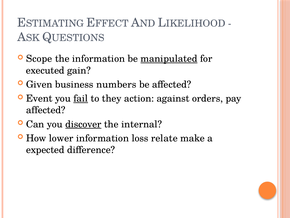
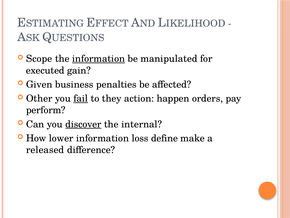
information at (99, 59) underline: none -> present
manipulated underline: present -> none
numbers: numbers -> penalties
Event: Event -> Other
against: against -> happen
affected at (46, 110): affected -> perform
relate: relate -> define
expected: expected -> released
